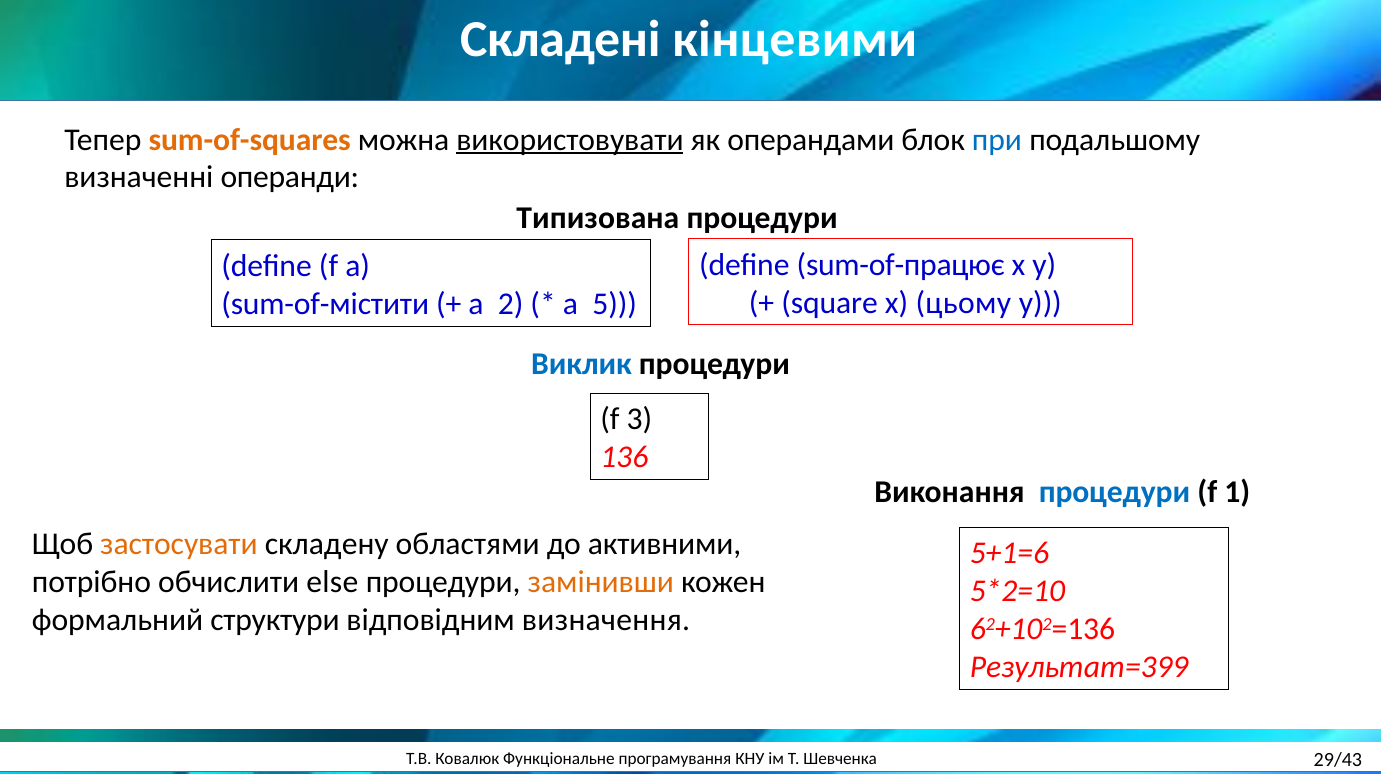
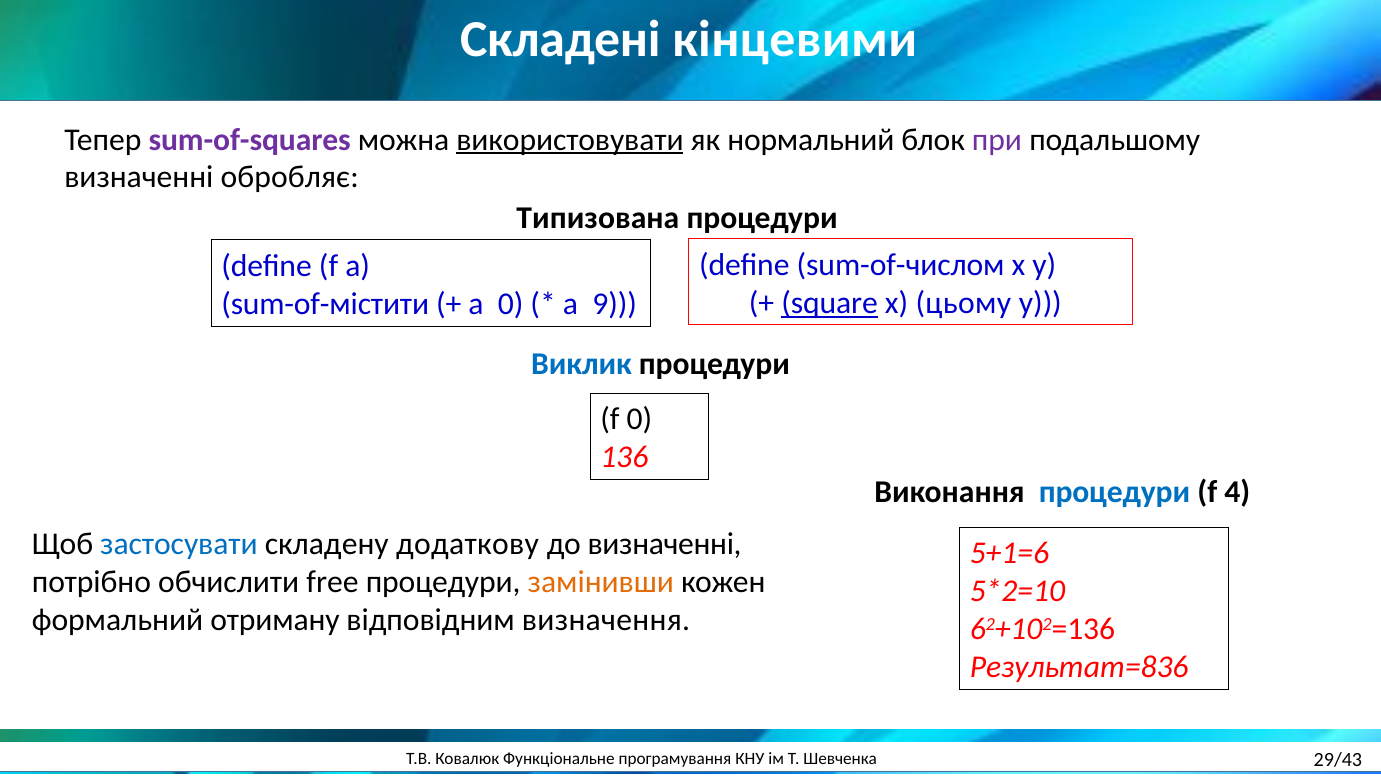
sum-of-squares colour: orange -> purple
операндами: операндами -> нормальний
при colour: blue -> purple
операнди: операнди -> обробляє
sum-of-працює: sum-of-працює -> sum-of-числом
square underline: none -> present
a 2: 2 -> 0
5: 5 -> 9
f 3: 3 -> 0
1: 1 -> 4
застосувати colour: orange -> blue
областями: областями -> додаткову
до активними: активними -> визначенні
else: else -> free
структури: структури -> отриману
Результат=399: Результат=399 -> Результат=836
